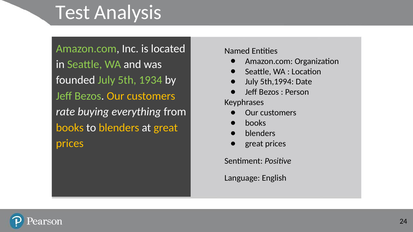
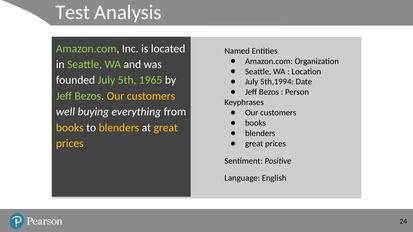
1934: 1934 -> 1965
rate: rate -> well
